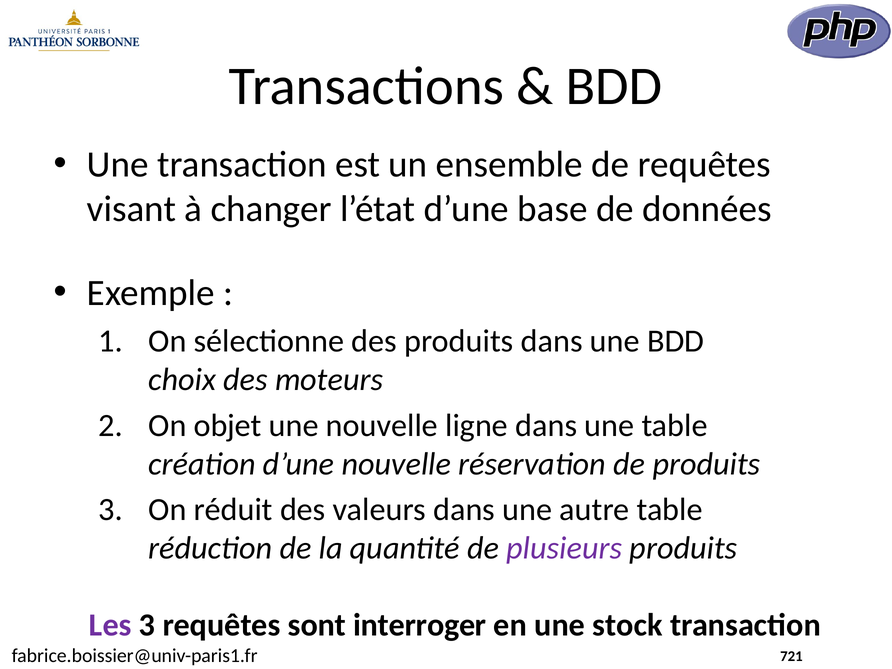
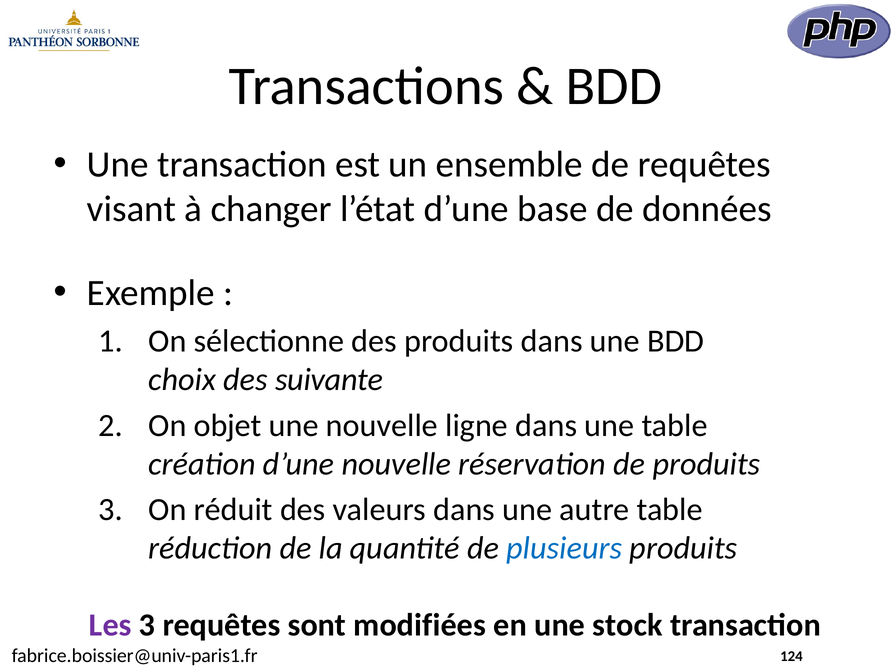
moteurs: moteurs -> suivante
plusieurs colour: purple -> blue
interroger: interroger -> modifiées
721: 721 -> 124
